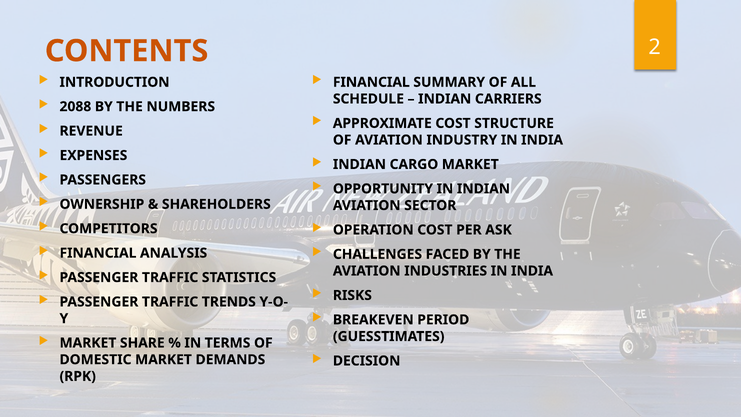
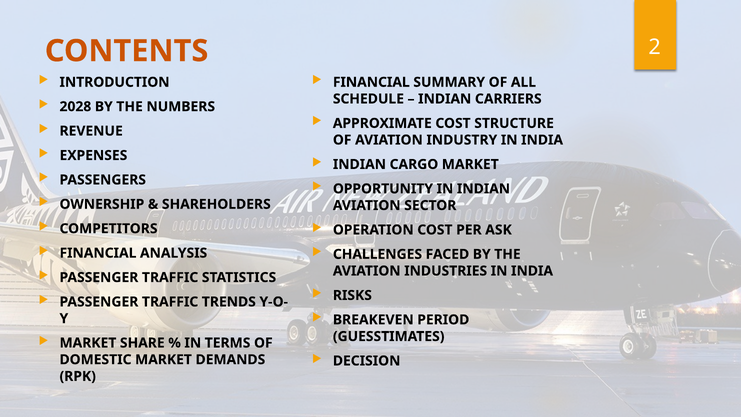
2088: 2088 -> 2028
